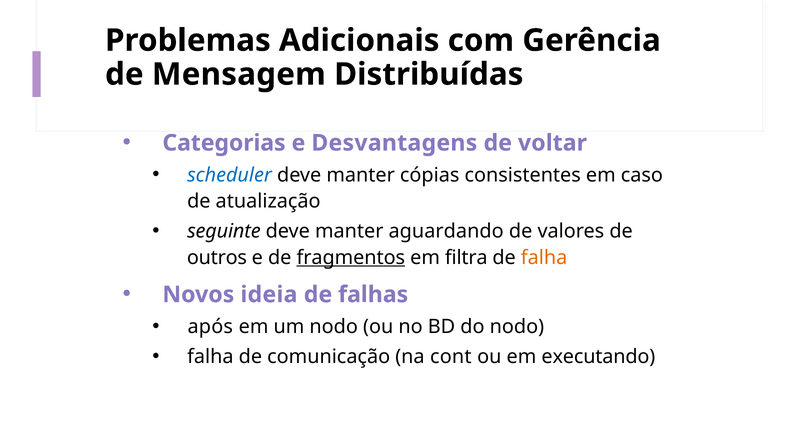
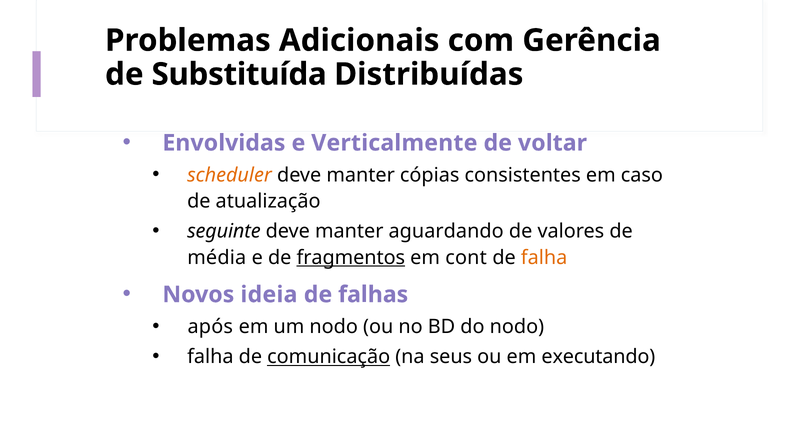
Mensagem: Mensagem -> Substituída
Categorias: Categorias -> Envolvidas
Desvantagens: Desvantagens -> Verticalmente
scheduler colour: blue -> orange
outros: outros -> média
filtra: filtra -> cont
comunicação underline: none -> present
cont: cont -> seus
